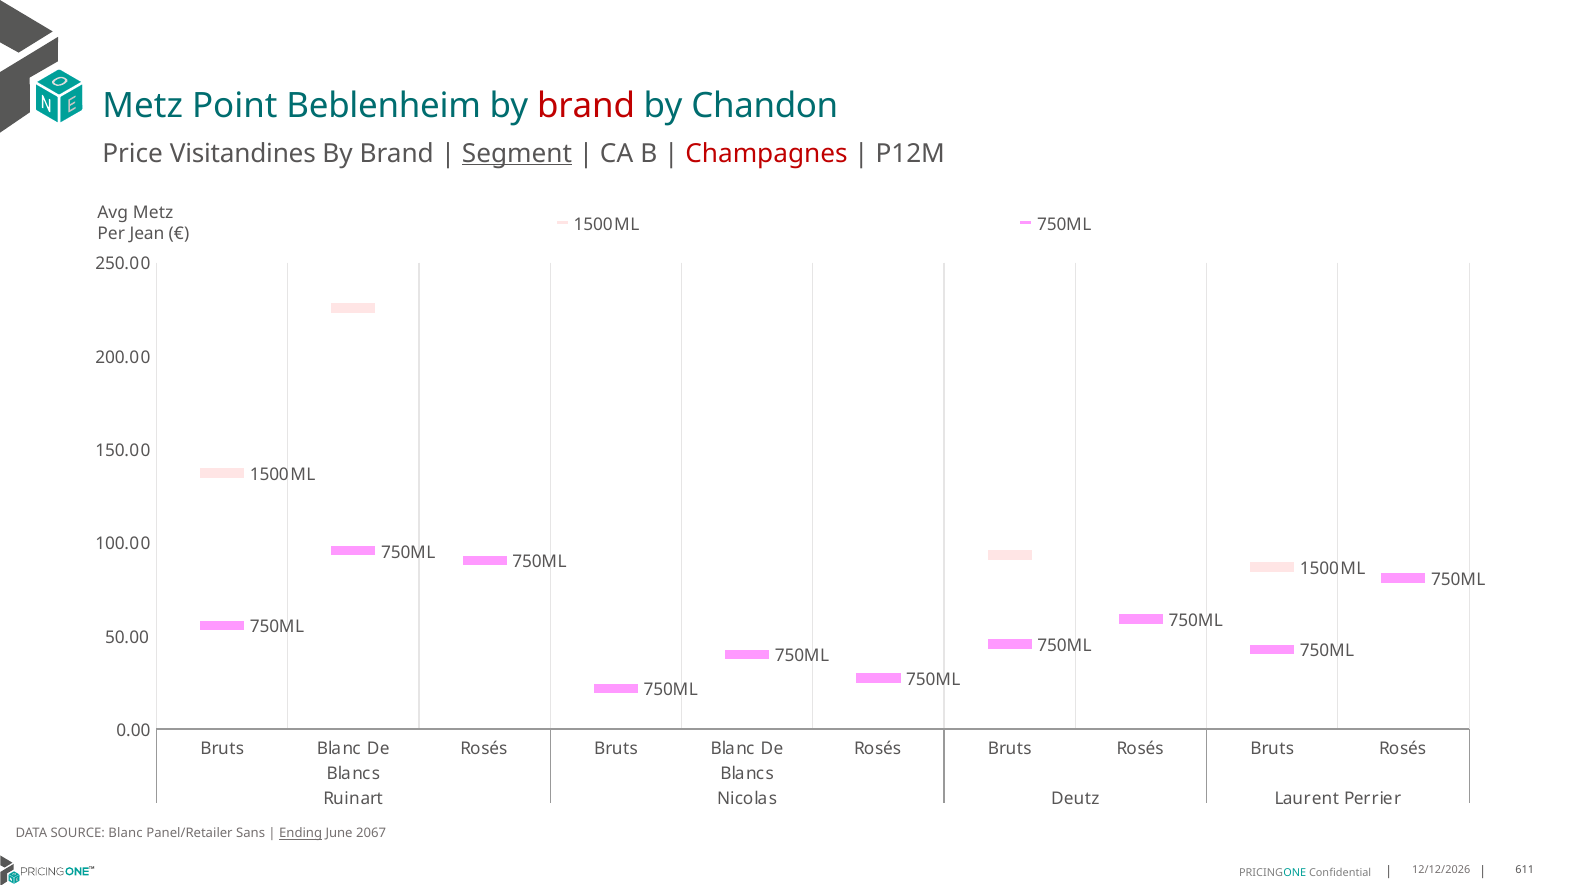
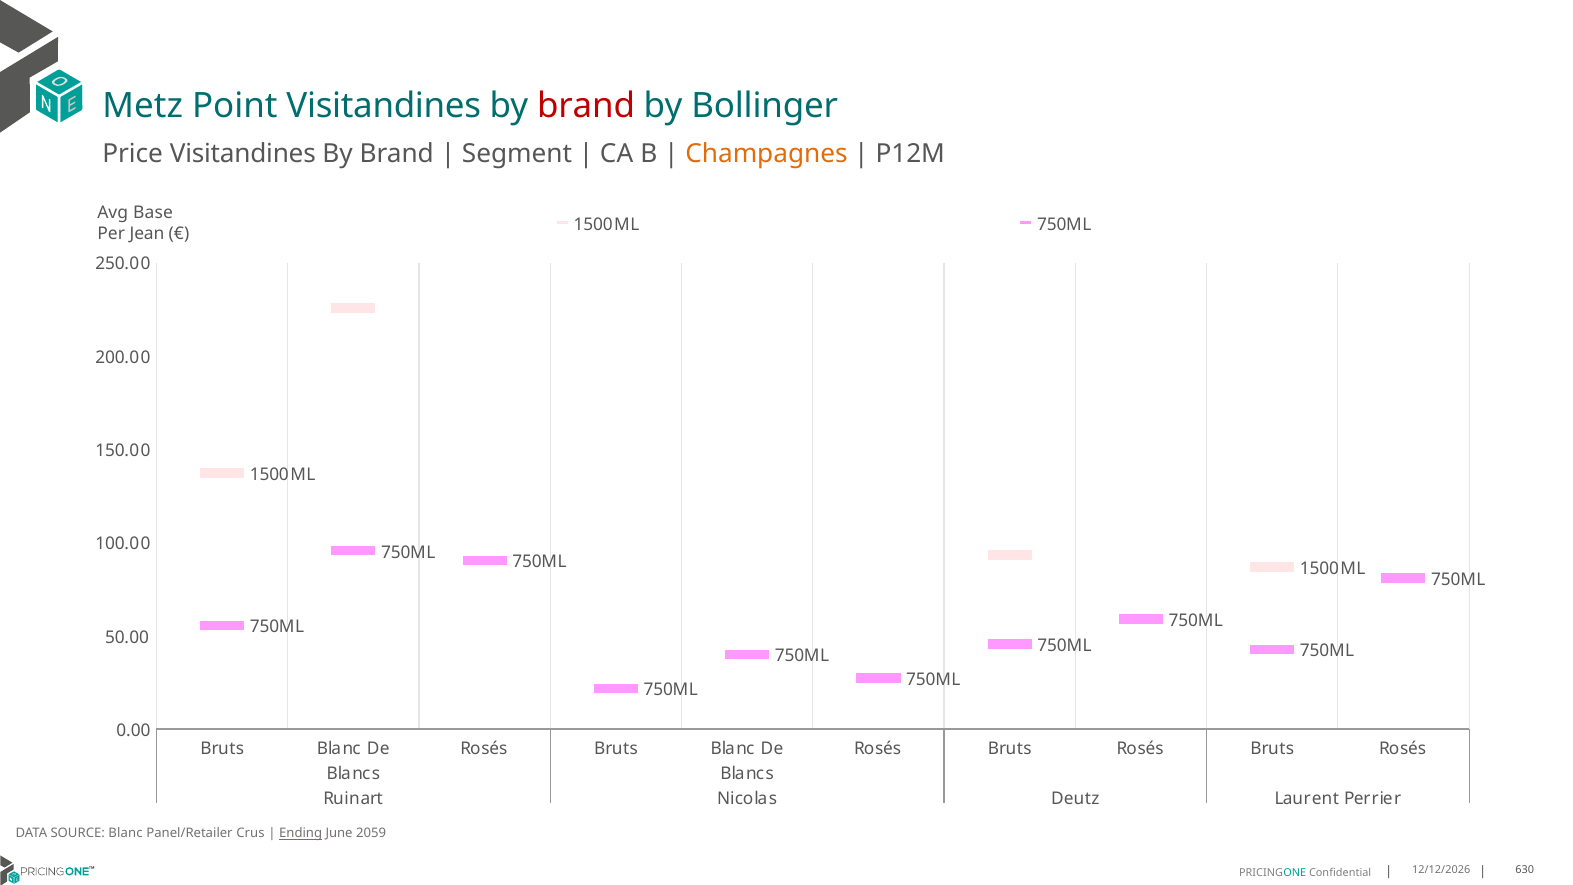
Point Beblenheim: Beblenheim -> Visitandines
Chandon: Chandon -> Bollinger
Segment underline: present -> none
Champagnes colour: red -> orange
Avg Metz: Metz -> Base
Sans: Sans -> Crus
2067: 2067 -> 2059
611: 611 -> 630
